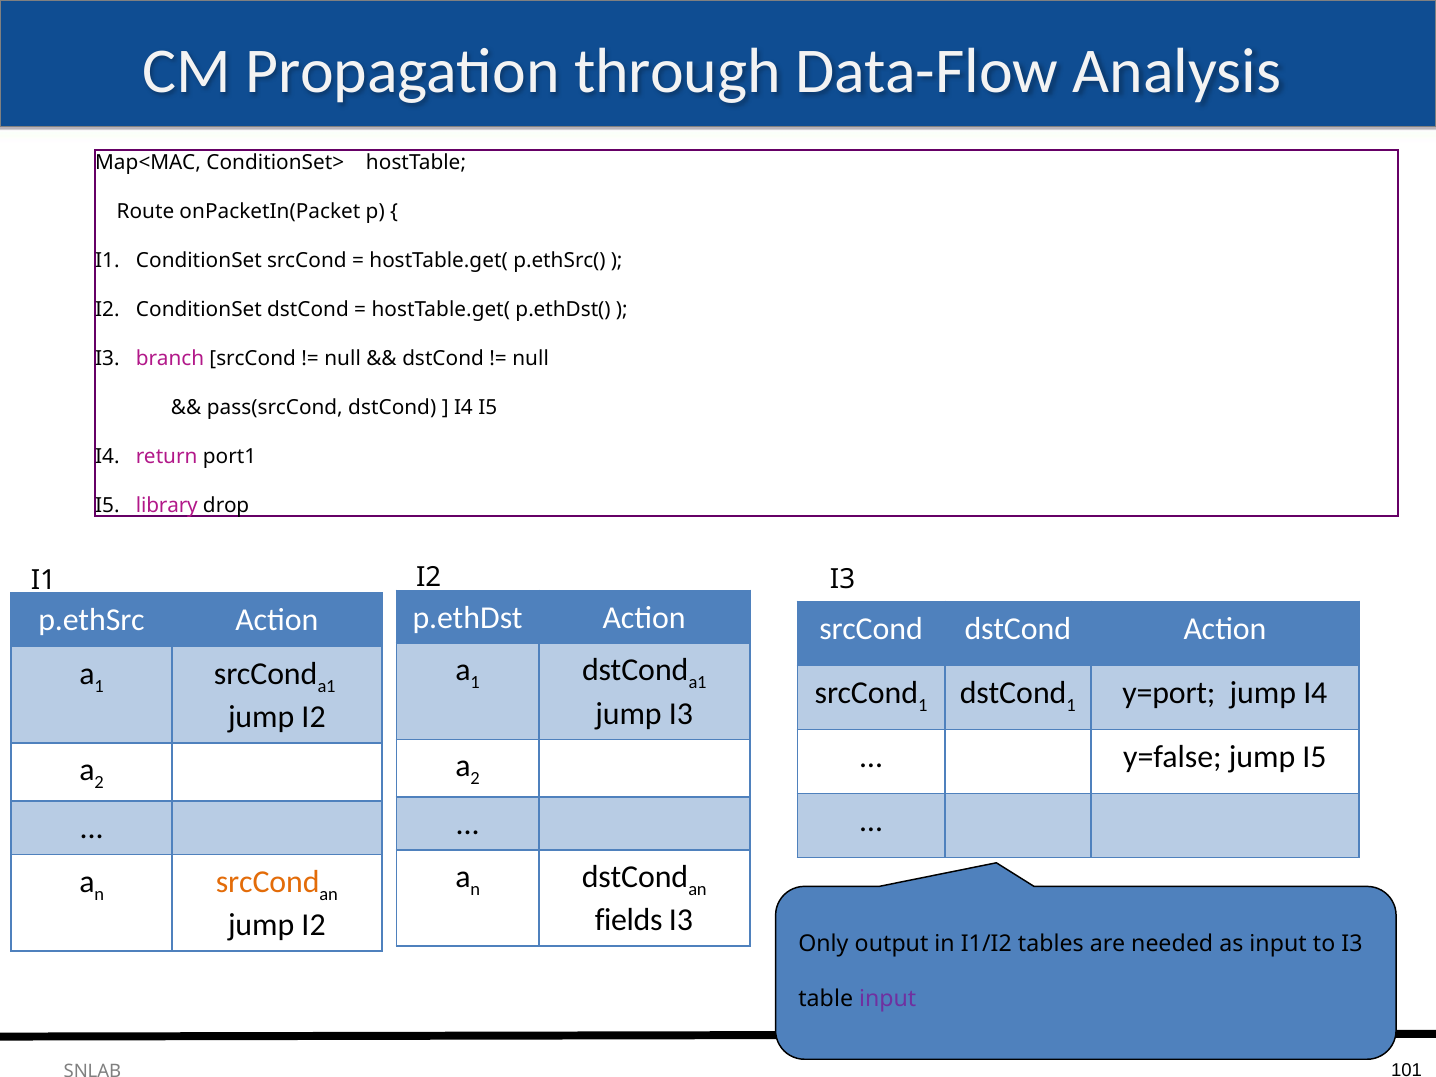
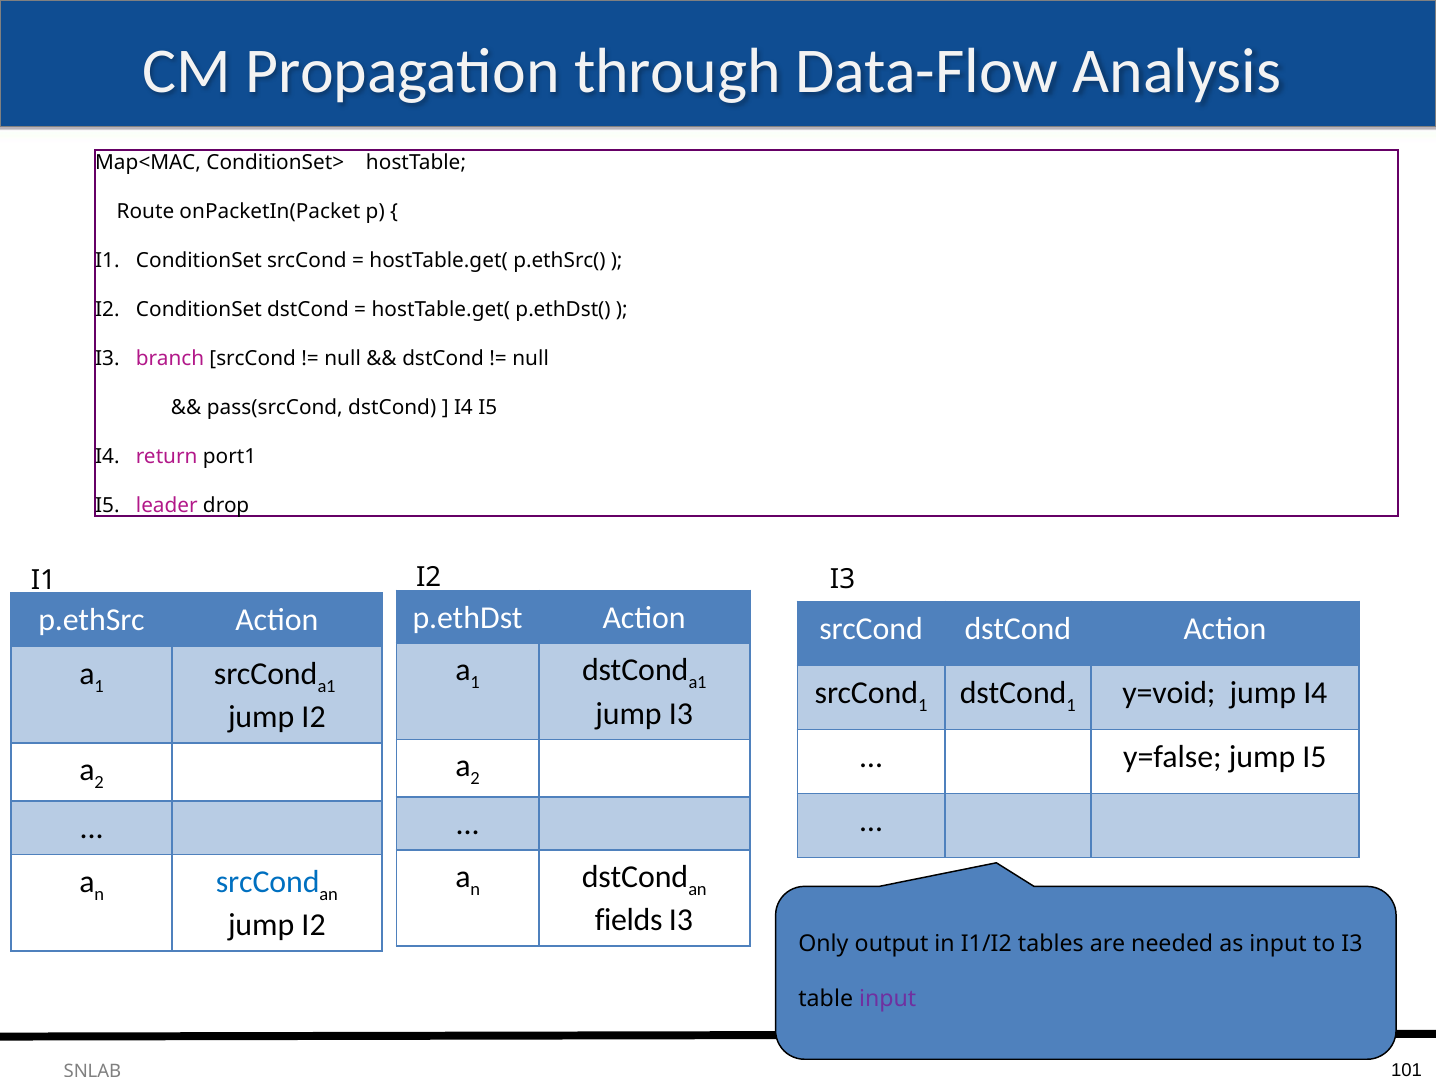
library: library -> leader
y=port: y=port -> y=void
srcCond at (268, 882) colour: orange -> blue
